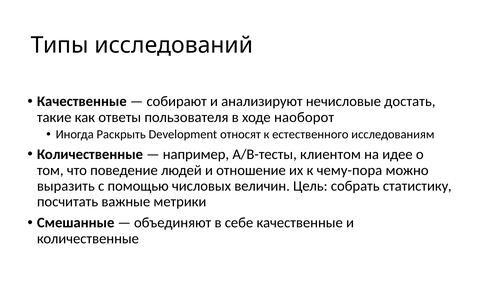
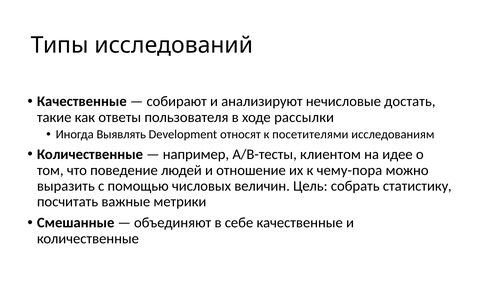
наоборот: наоборот -> рассылки
Раскрыть: Раскрыть -> Выявлять
естественного: естественного -> посетителями
